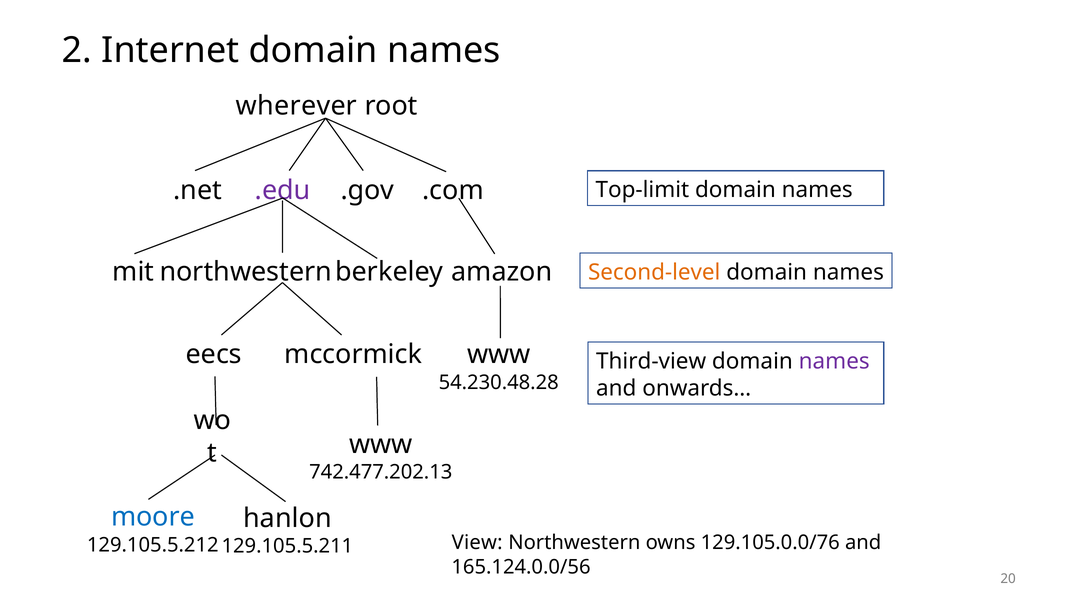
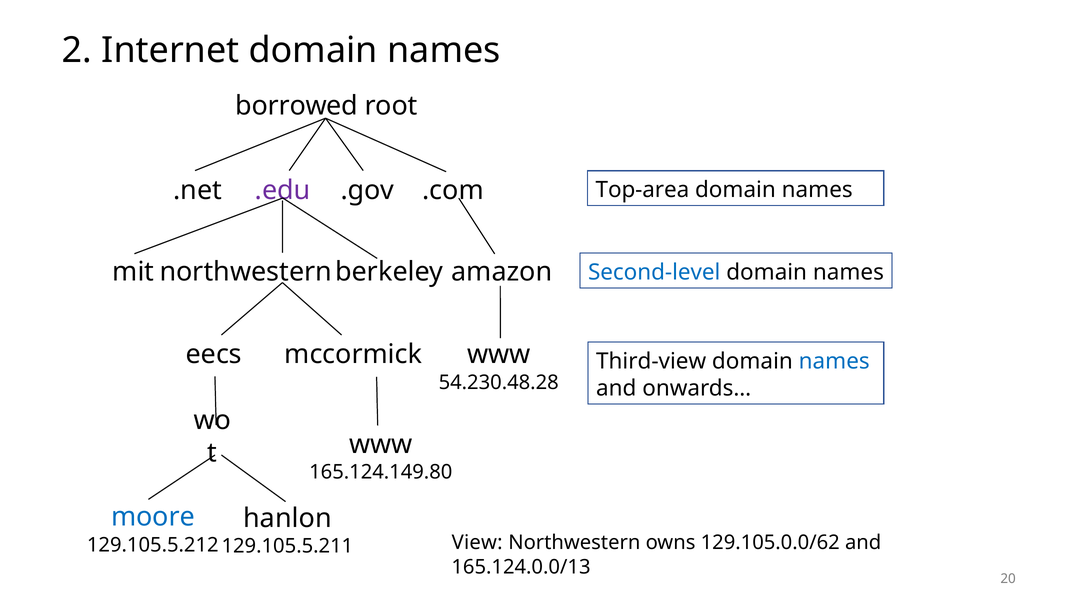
wherever: wherever -> borrowed
Top-limit: Top-limit -> Top-area
Second-level colour: orange -> blue
names at (834, 361) colour: purple -> blue
742.477.202.13: 742.477.202.13 -> 165.124.149.80
129.105.0.0/76: 129.105.0.0/76 -> 129.105.0.0/62
165.124.0.0/56: 165.124.0.0/56 -> 165.124.0.0/13
